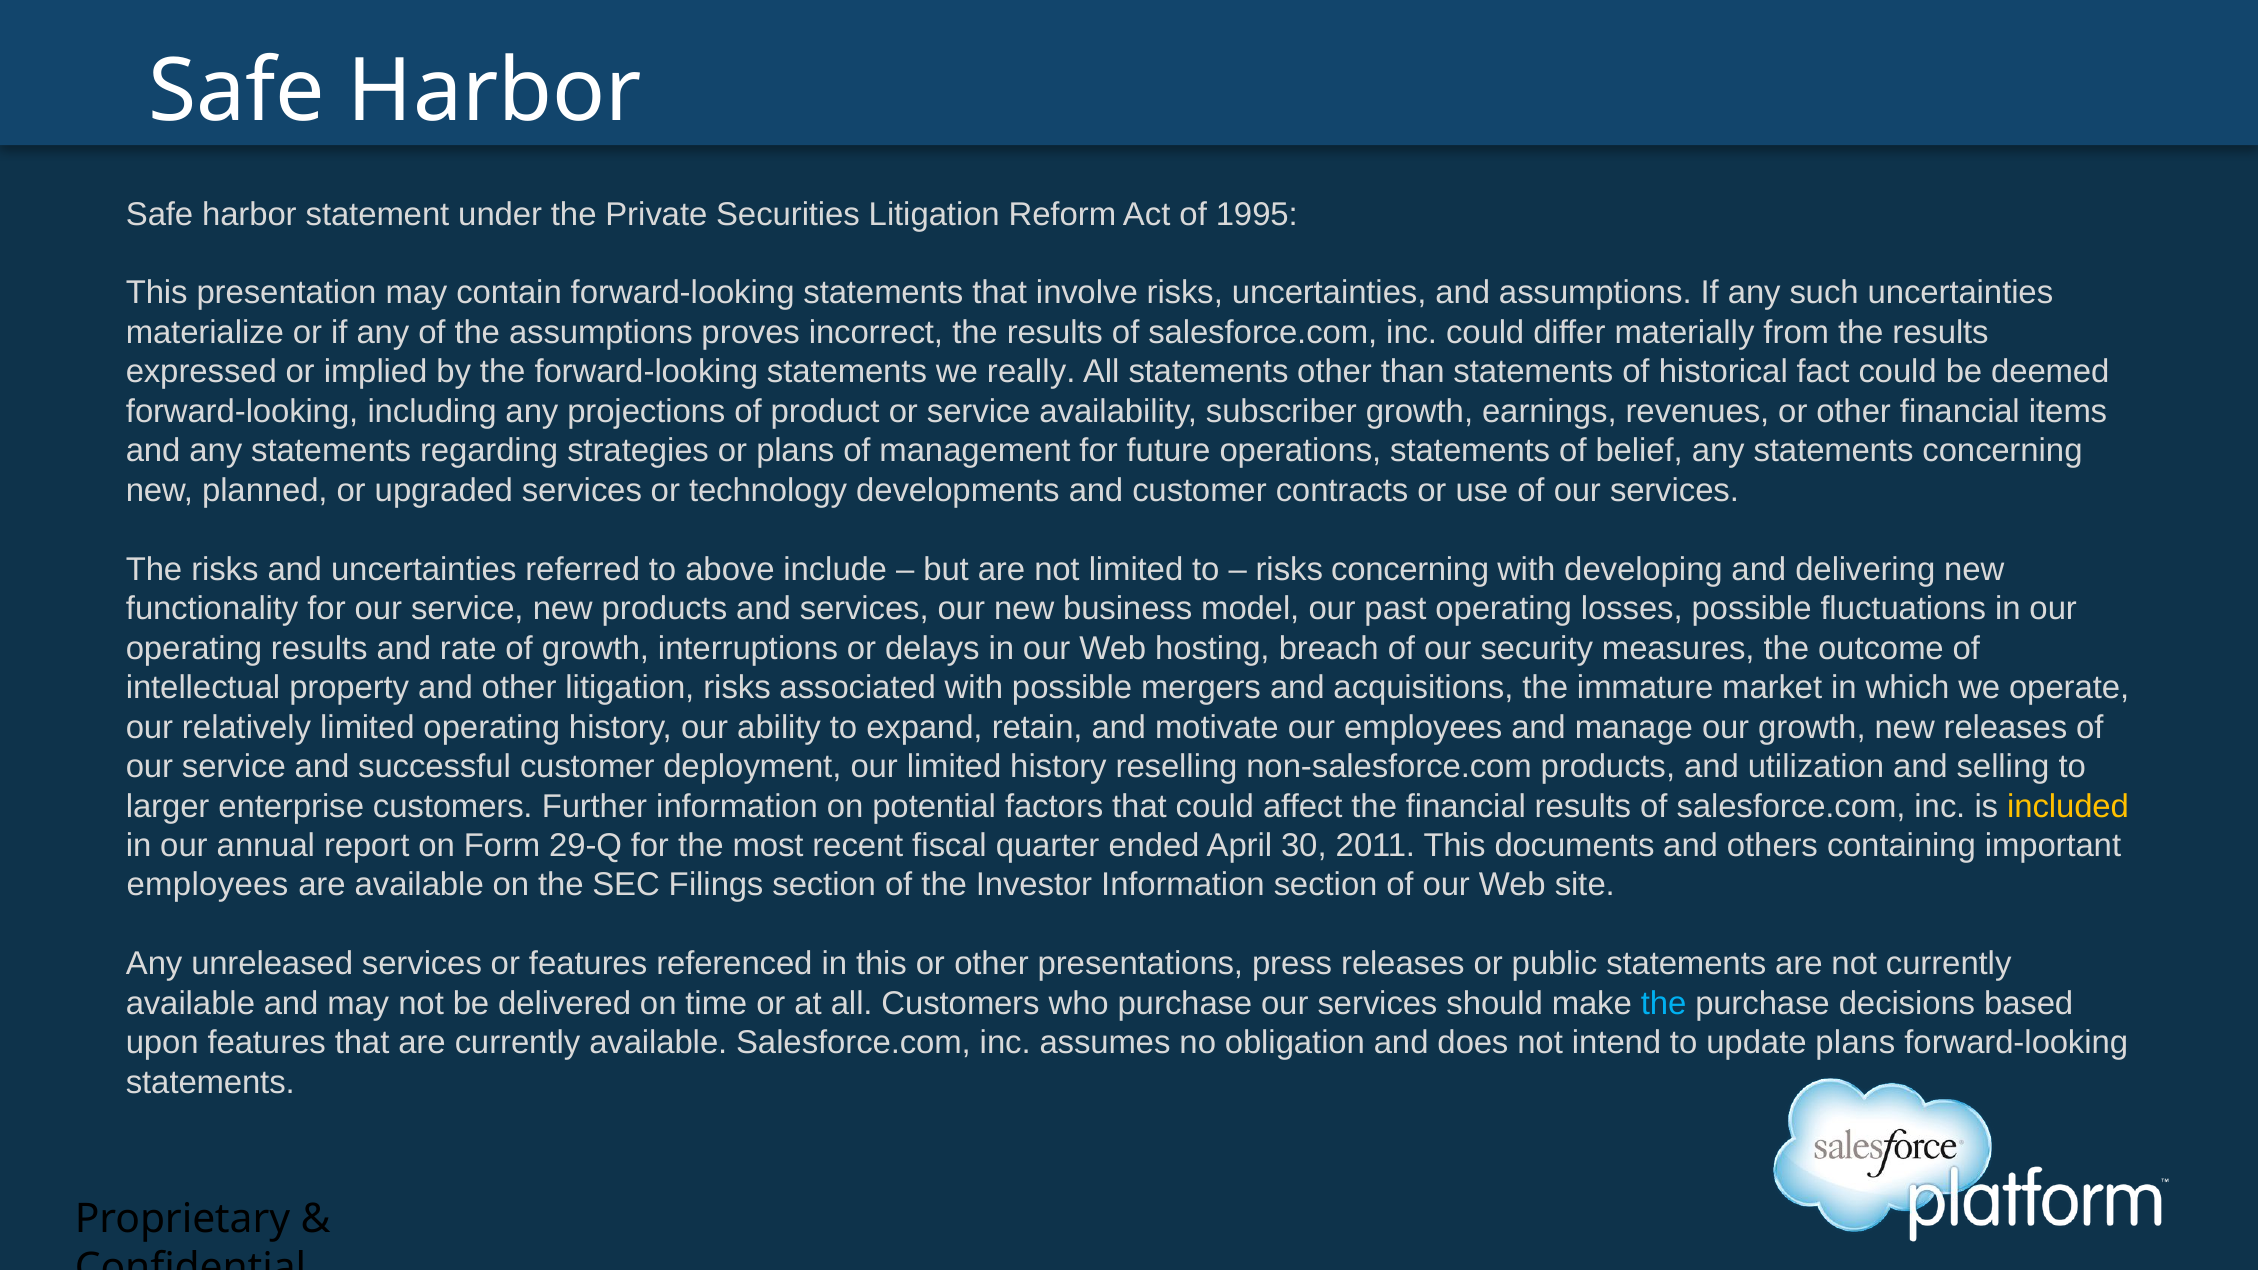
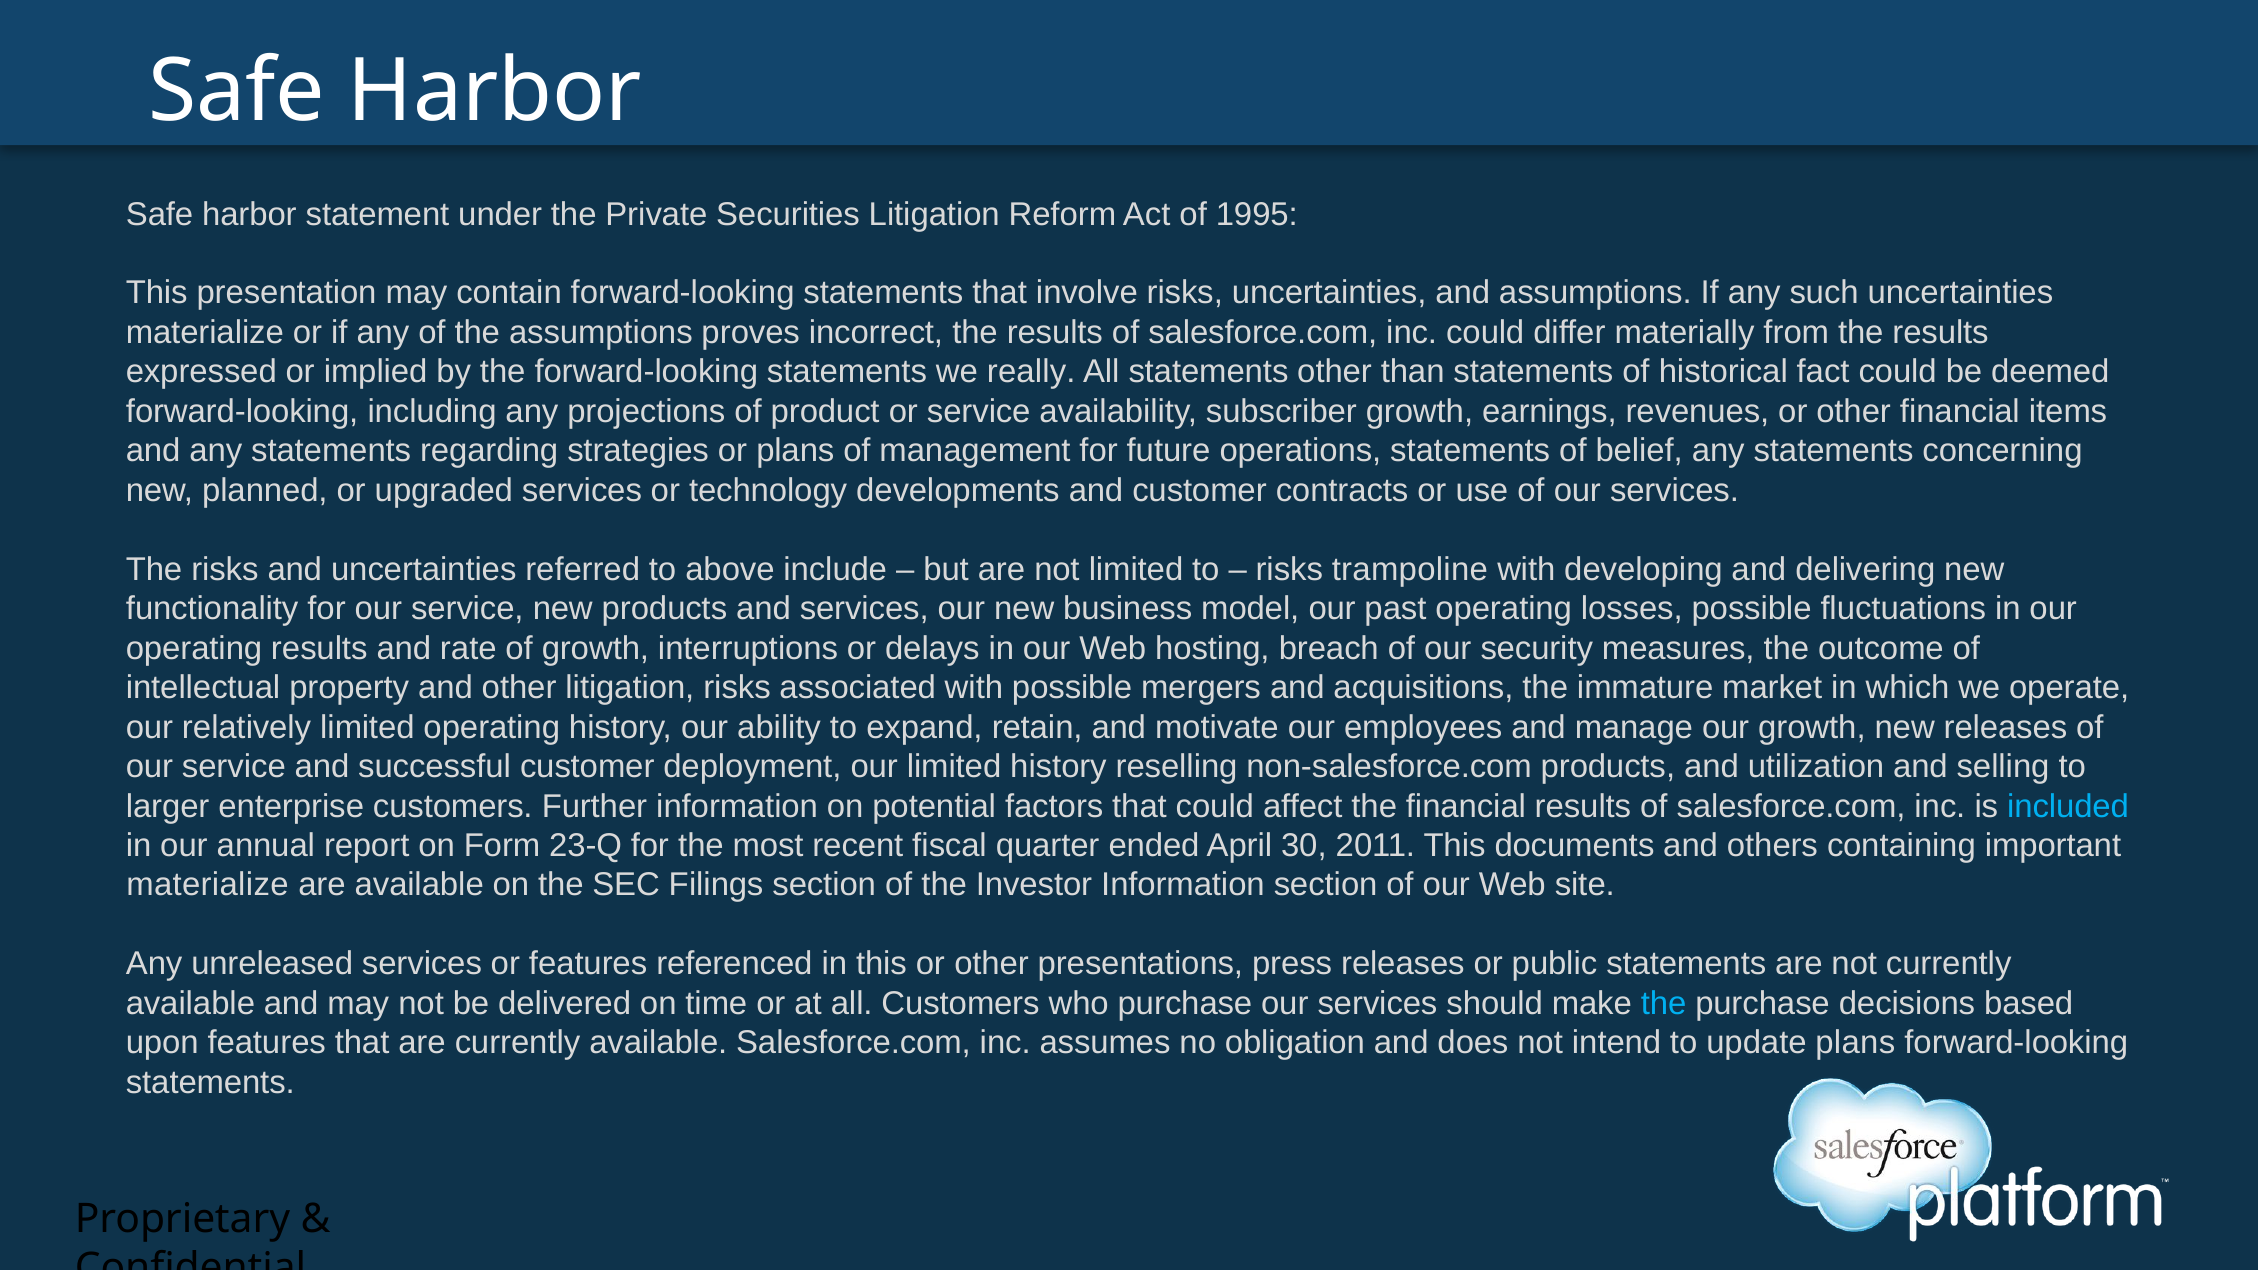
risks concerning: concerning -> trampoline
included colour: yellow -> light blue
29-Q: 29-Q -> 23-Q
employees at (207, 885): employees -> materialize
